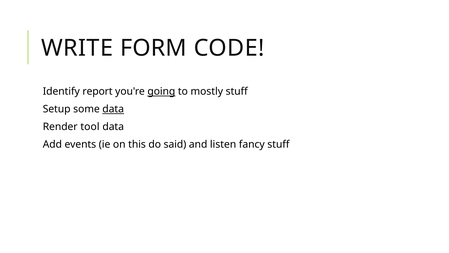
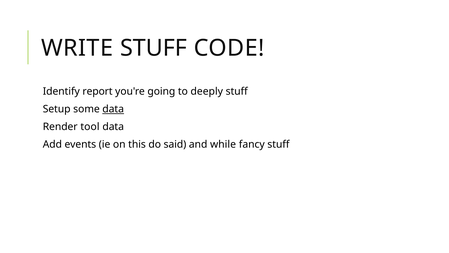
WRITE FORM: FORM -> STUFF
going underline: present -> none
mostly: mostly -> deeply
listen: listen -> while
